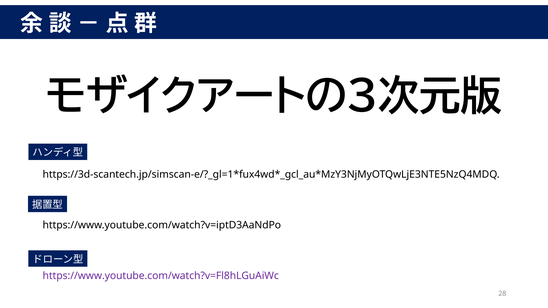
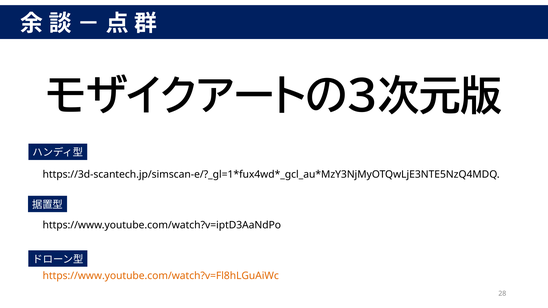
https://www.youtube.com/watch?v=Fl8hLGuAiWc colour: purple -> orange
